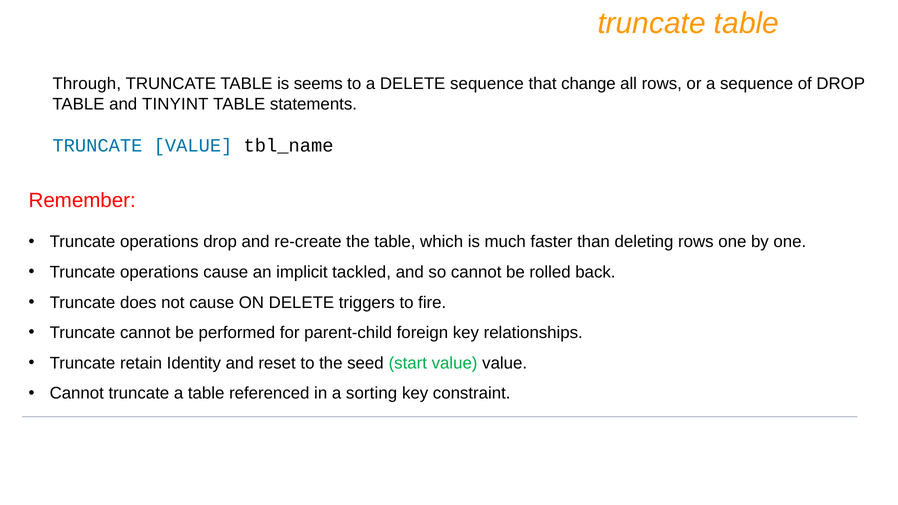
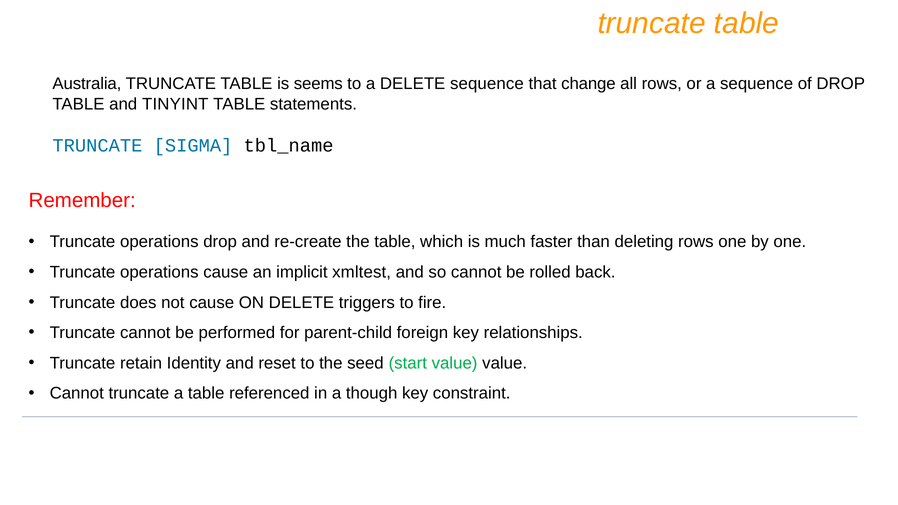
Through: Through -> Australia
TRUNCATE VALUE: VALUE -> SIGMA
tackled: tackled -> xmltest
sorting: sorting -> though
